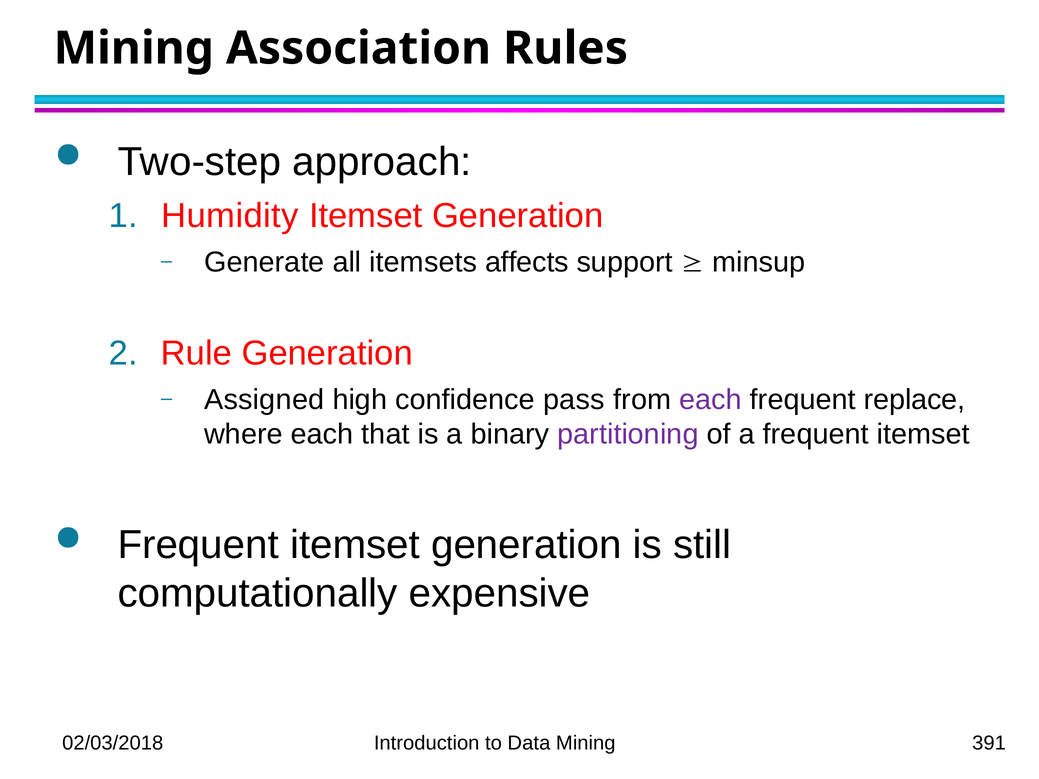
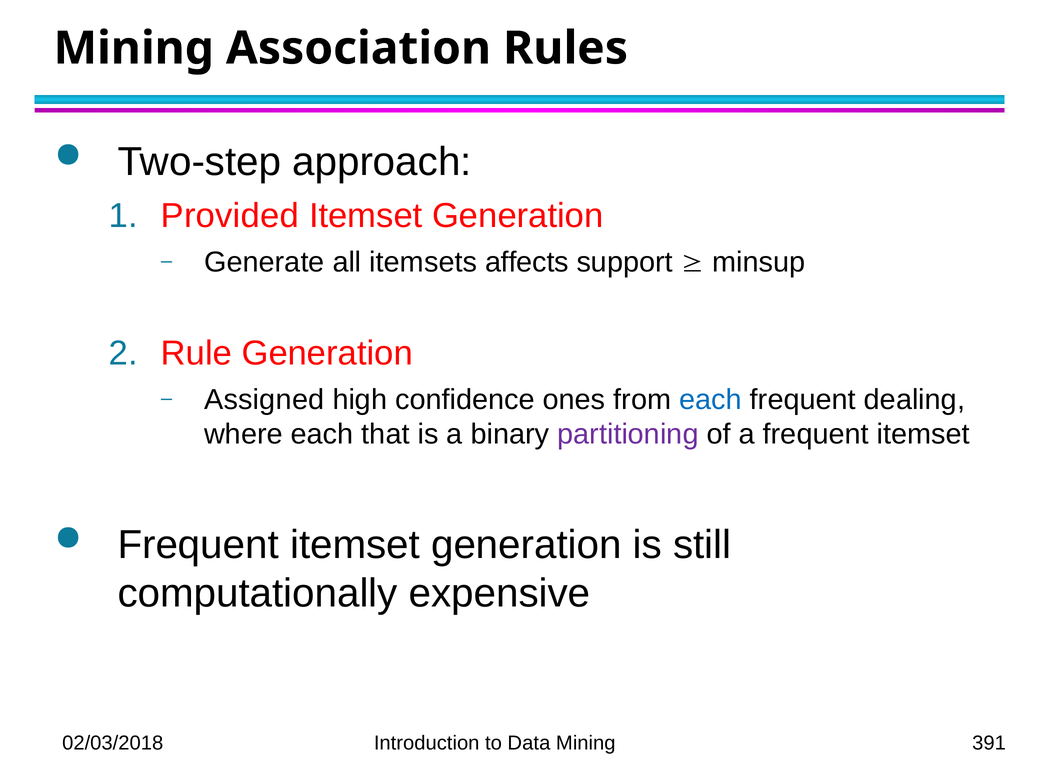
Humidity: Humidity -> Provided
pass: pass -> ones
each at (711, 400) colour: purple -> blue
replace: replace -> dealing
